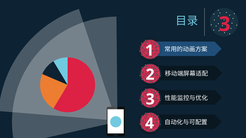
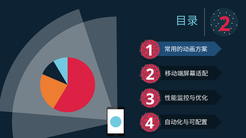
3 at (225, 24): 3 -> 2
